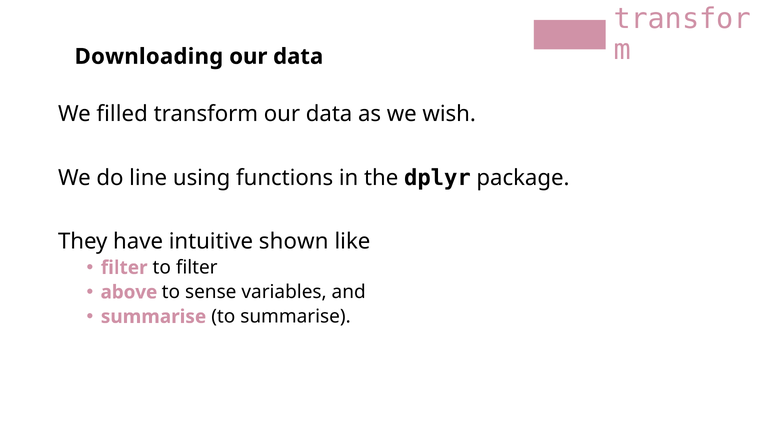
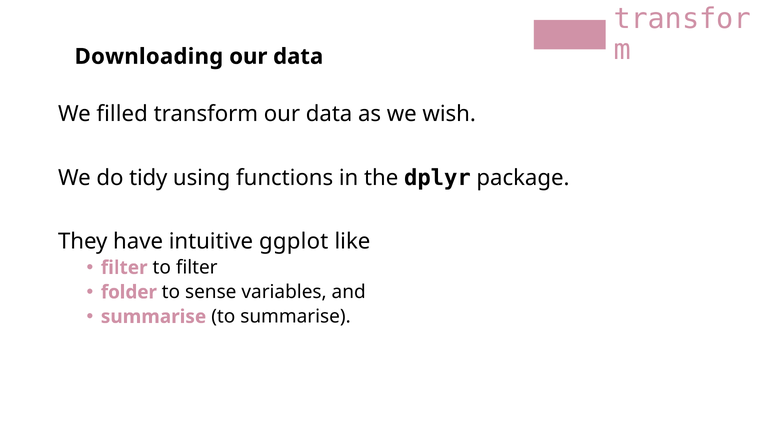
line: line -> tidy
shown: shown -> ggplot
above: above -> folder
